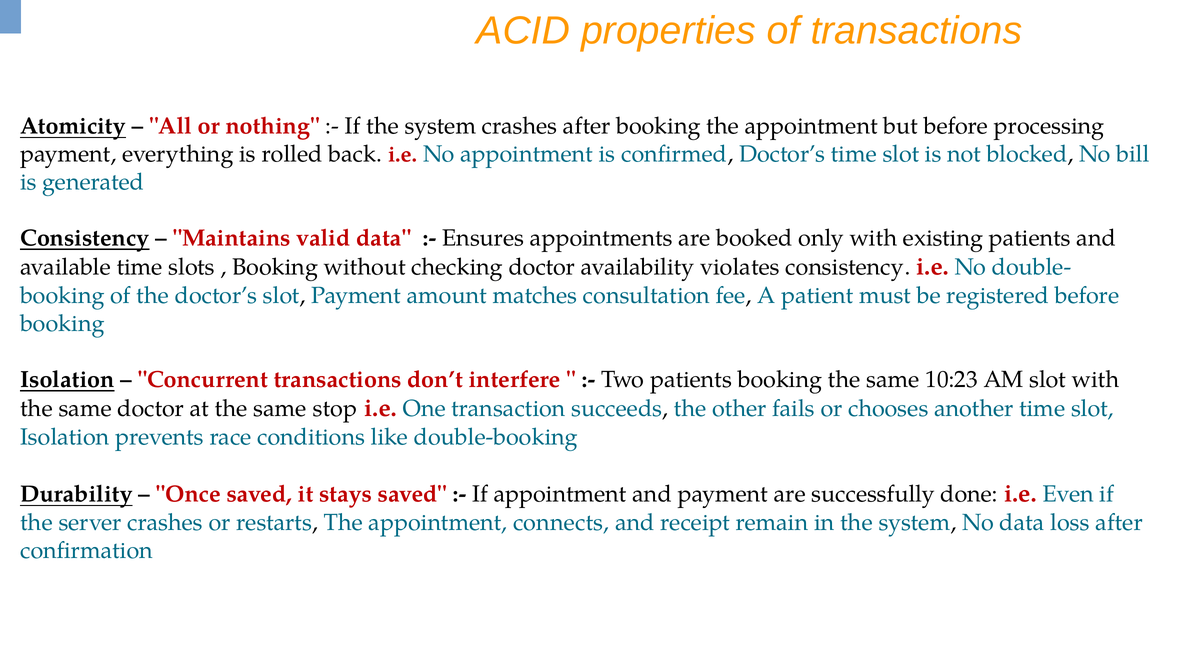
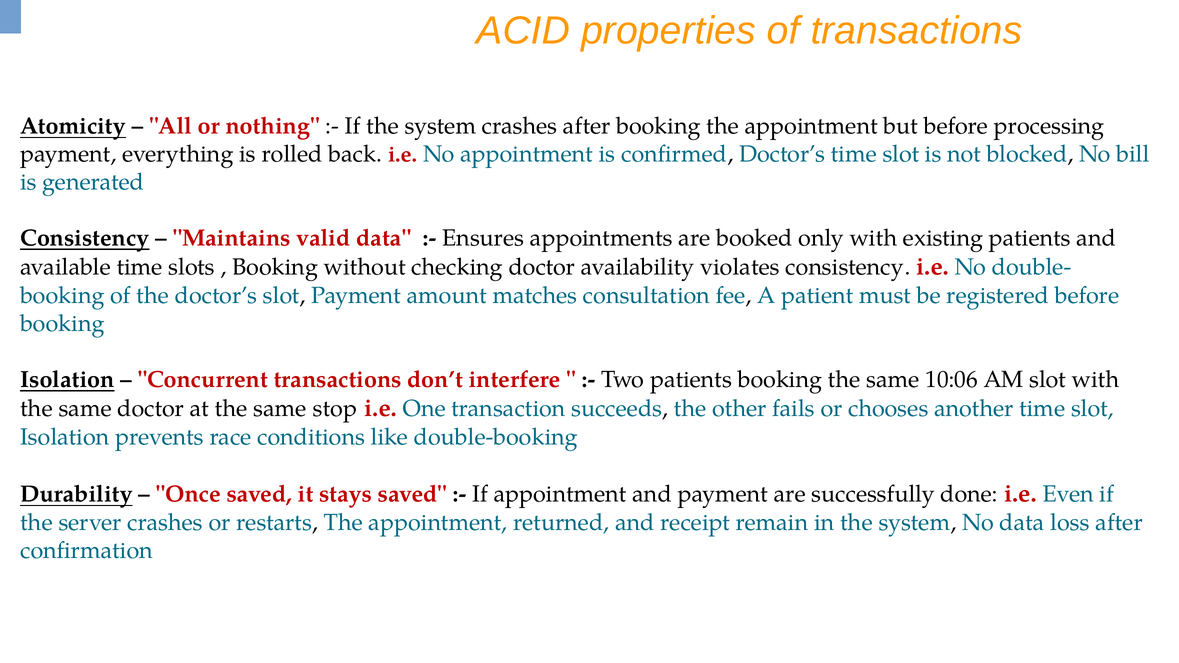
10:23: 10:23 -> 10:06
connects: connects -> returned
